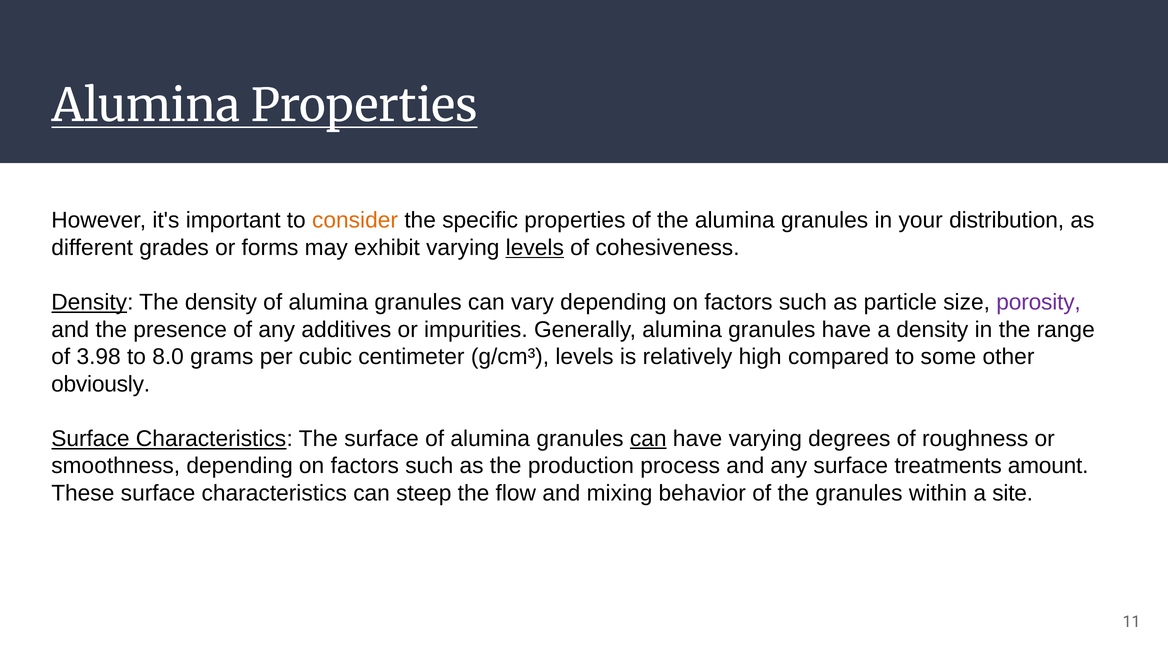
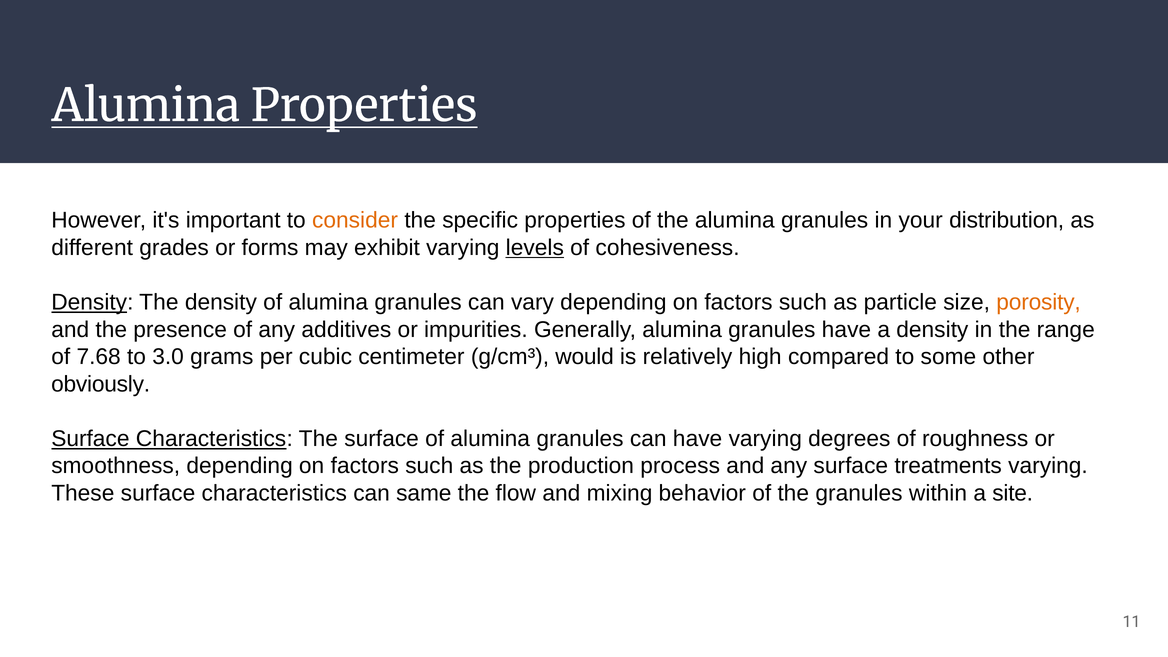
porosity colour: purple -> orange
3.98: 3.98 -> 7.68
8.0: 8.0 -> 3.0
g/cm³ levels: levels -> would
can at (648, 439) underline: present -> none
treatments amount: amount -> varying
steep: steep -> same
